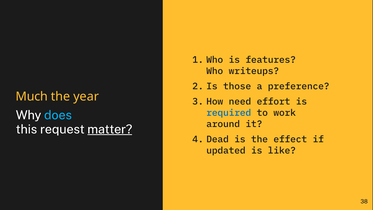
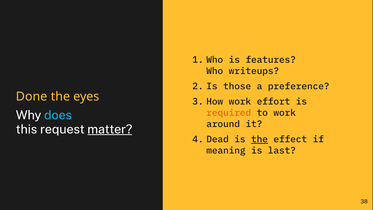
Much: Much -> Done
year: year -> eyes
How need: need -> work
required colour: blue -> orange
the at (260, 139) underline: none -> present
updated: updated -> meaning
like: like -> last
